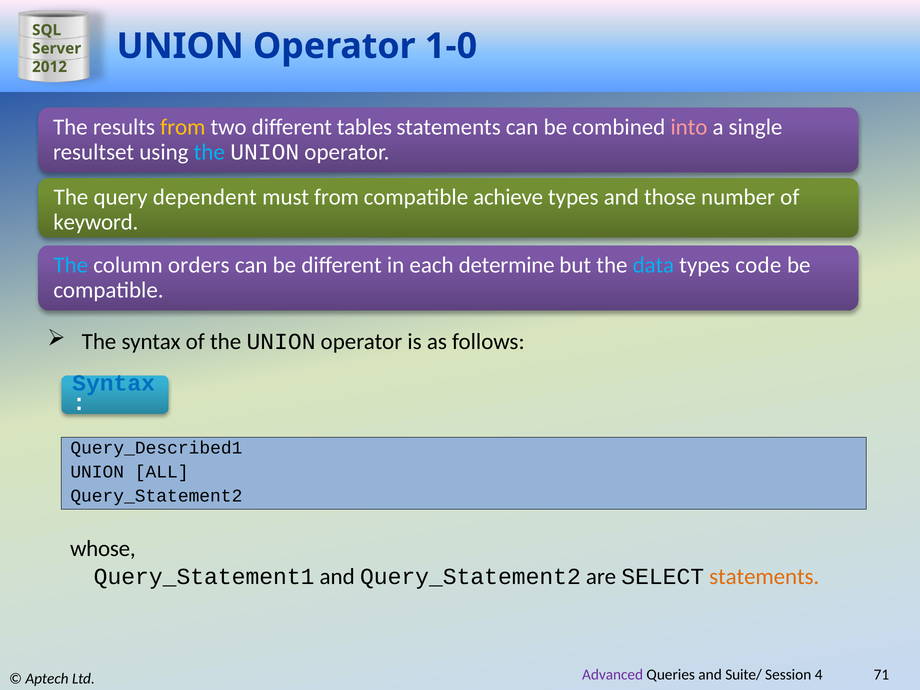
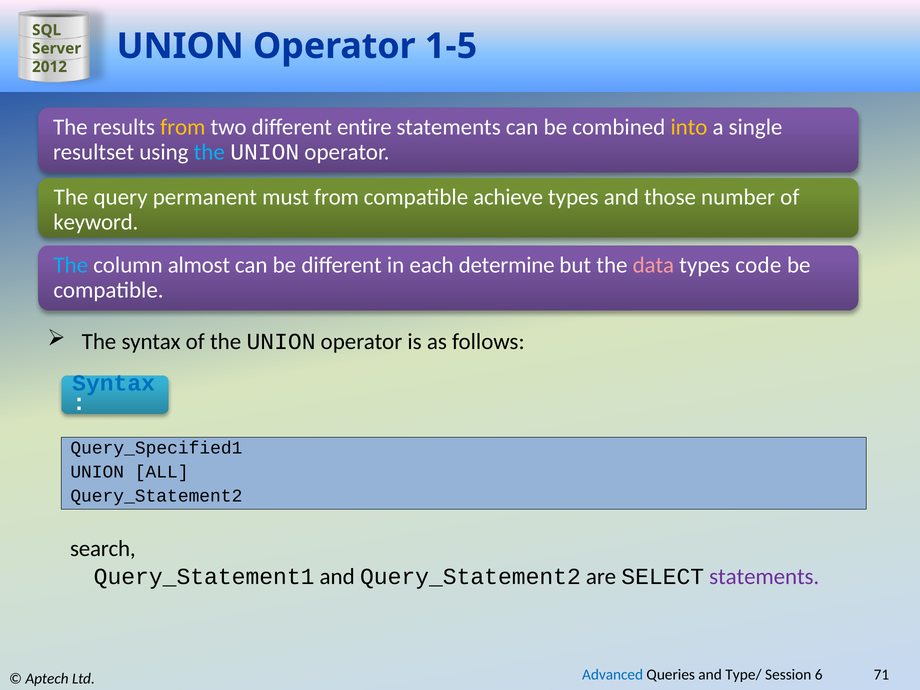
1-0: 1-0 -> 1-5
tables: tables -> entire
into colour: pink -> yellow
dependent: dependent -> permanent
orders: orders -> almost
data colour: light blue -> pink
Query_Described1: Query_Described1 -> Query_Specified1
whose: whose -> search
statements at (764, 577) colour: orange -> purple
Advanced colour: purple -> blue
Suite/: Suite/ -> Type/
4: 4 -> 6
